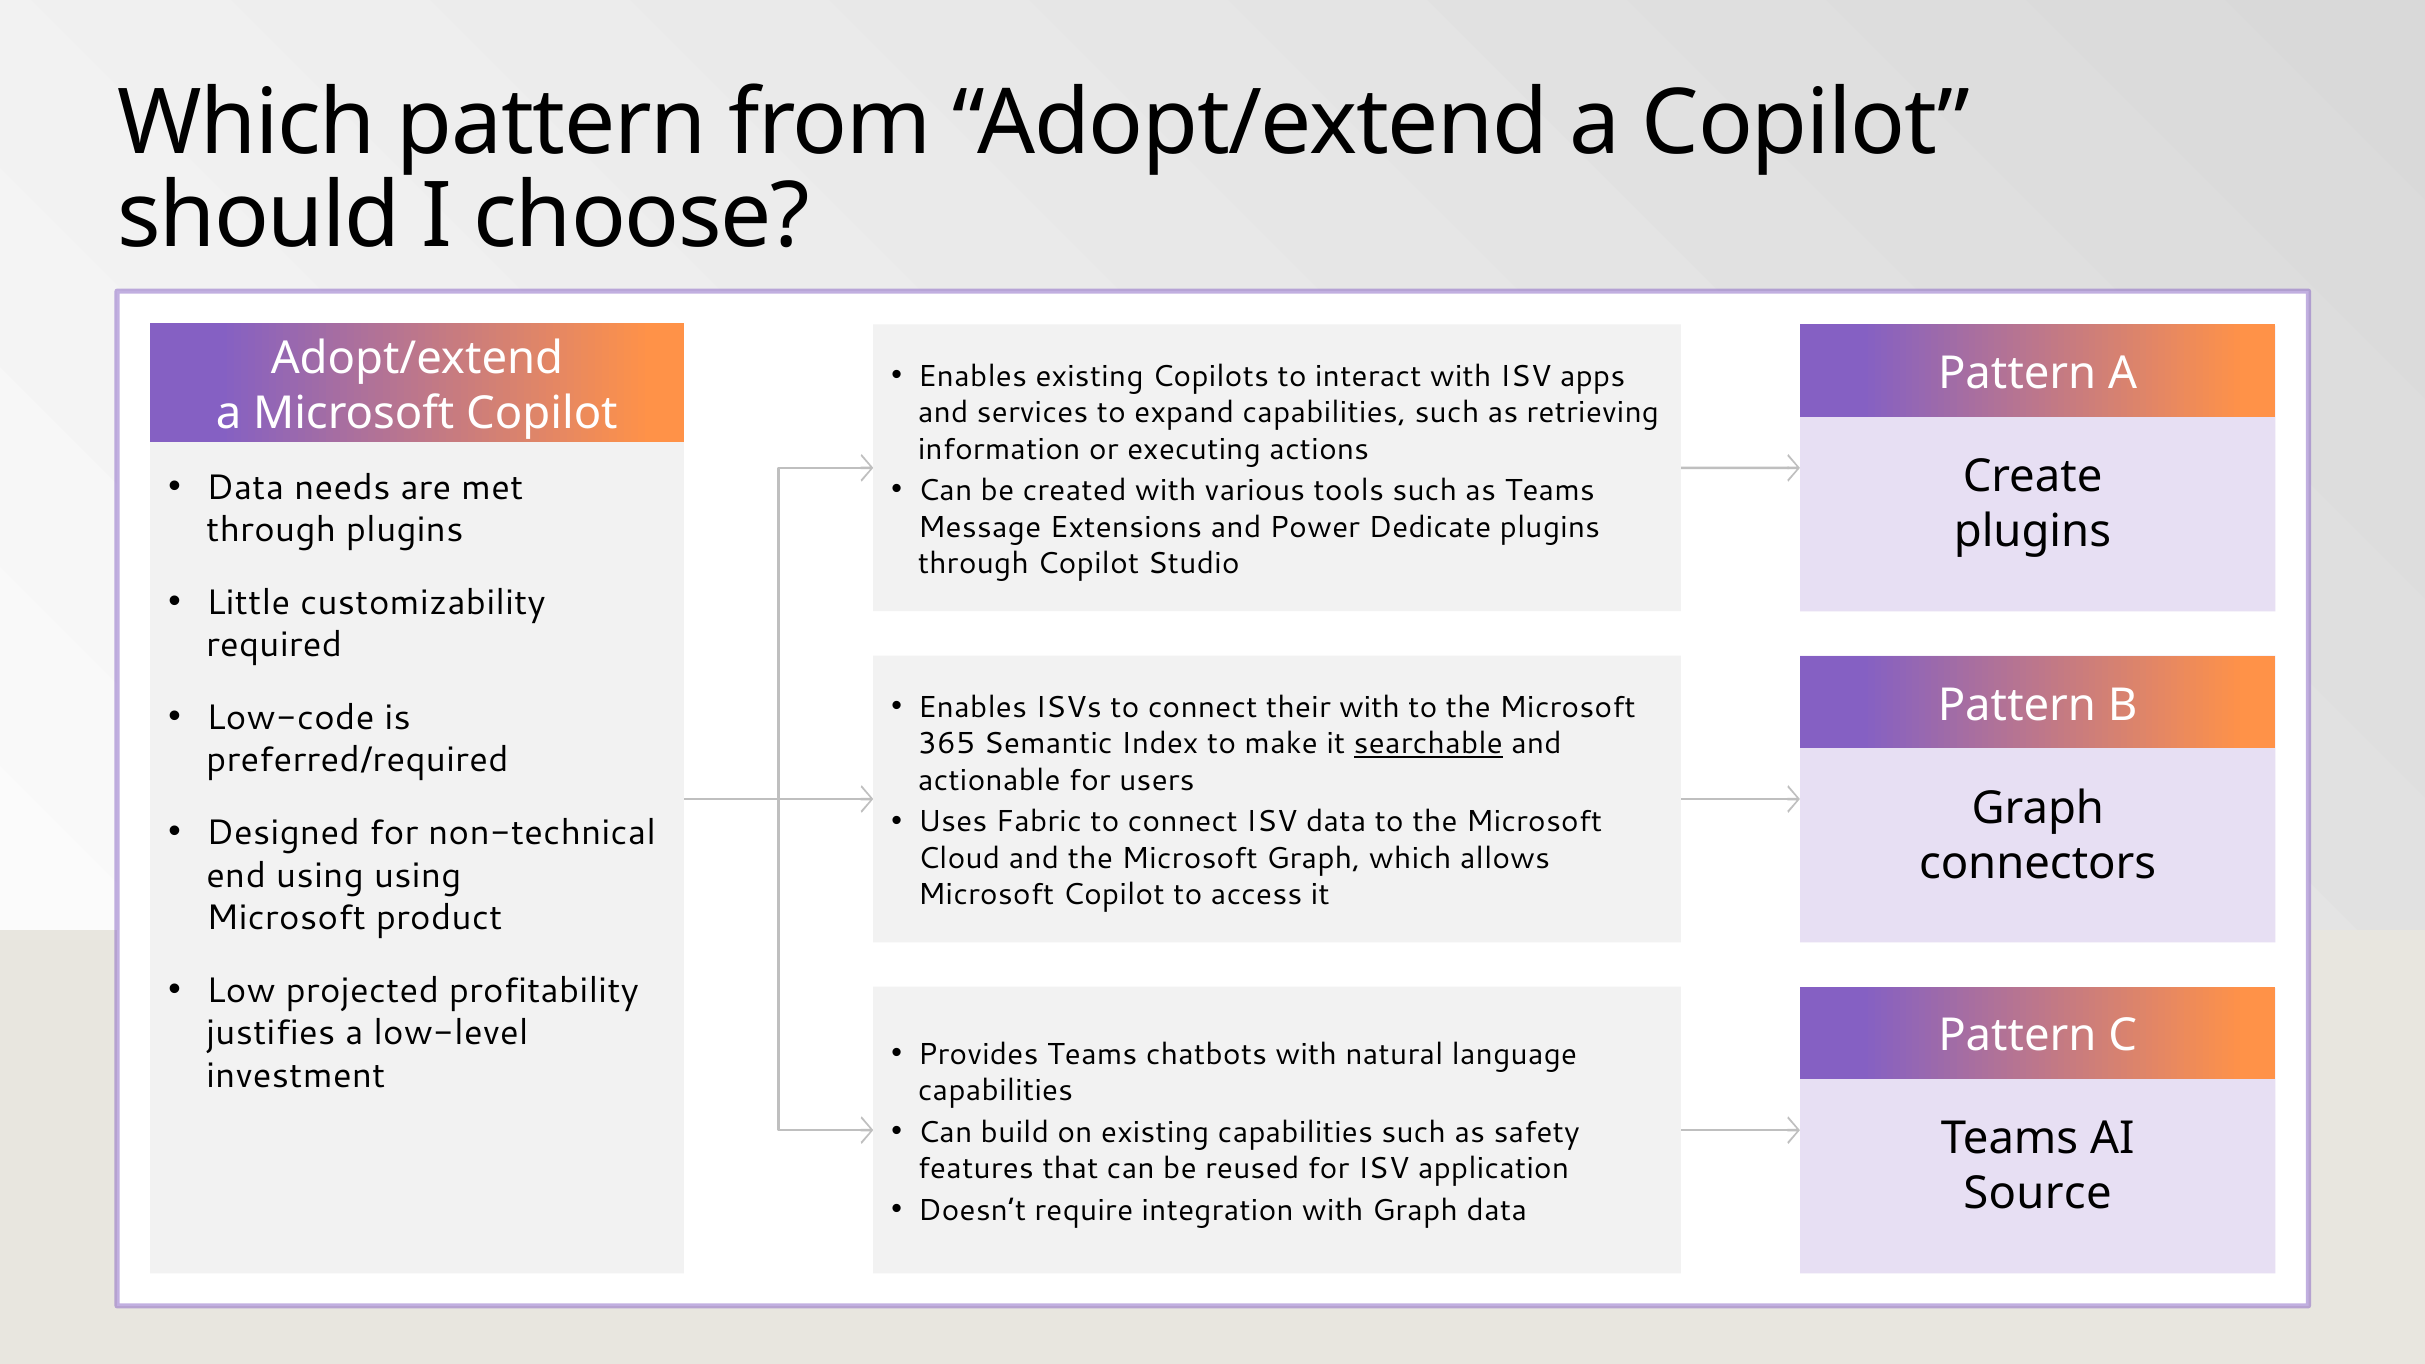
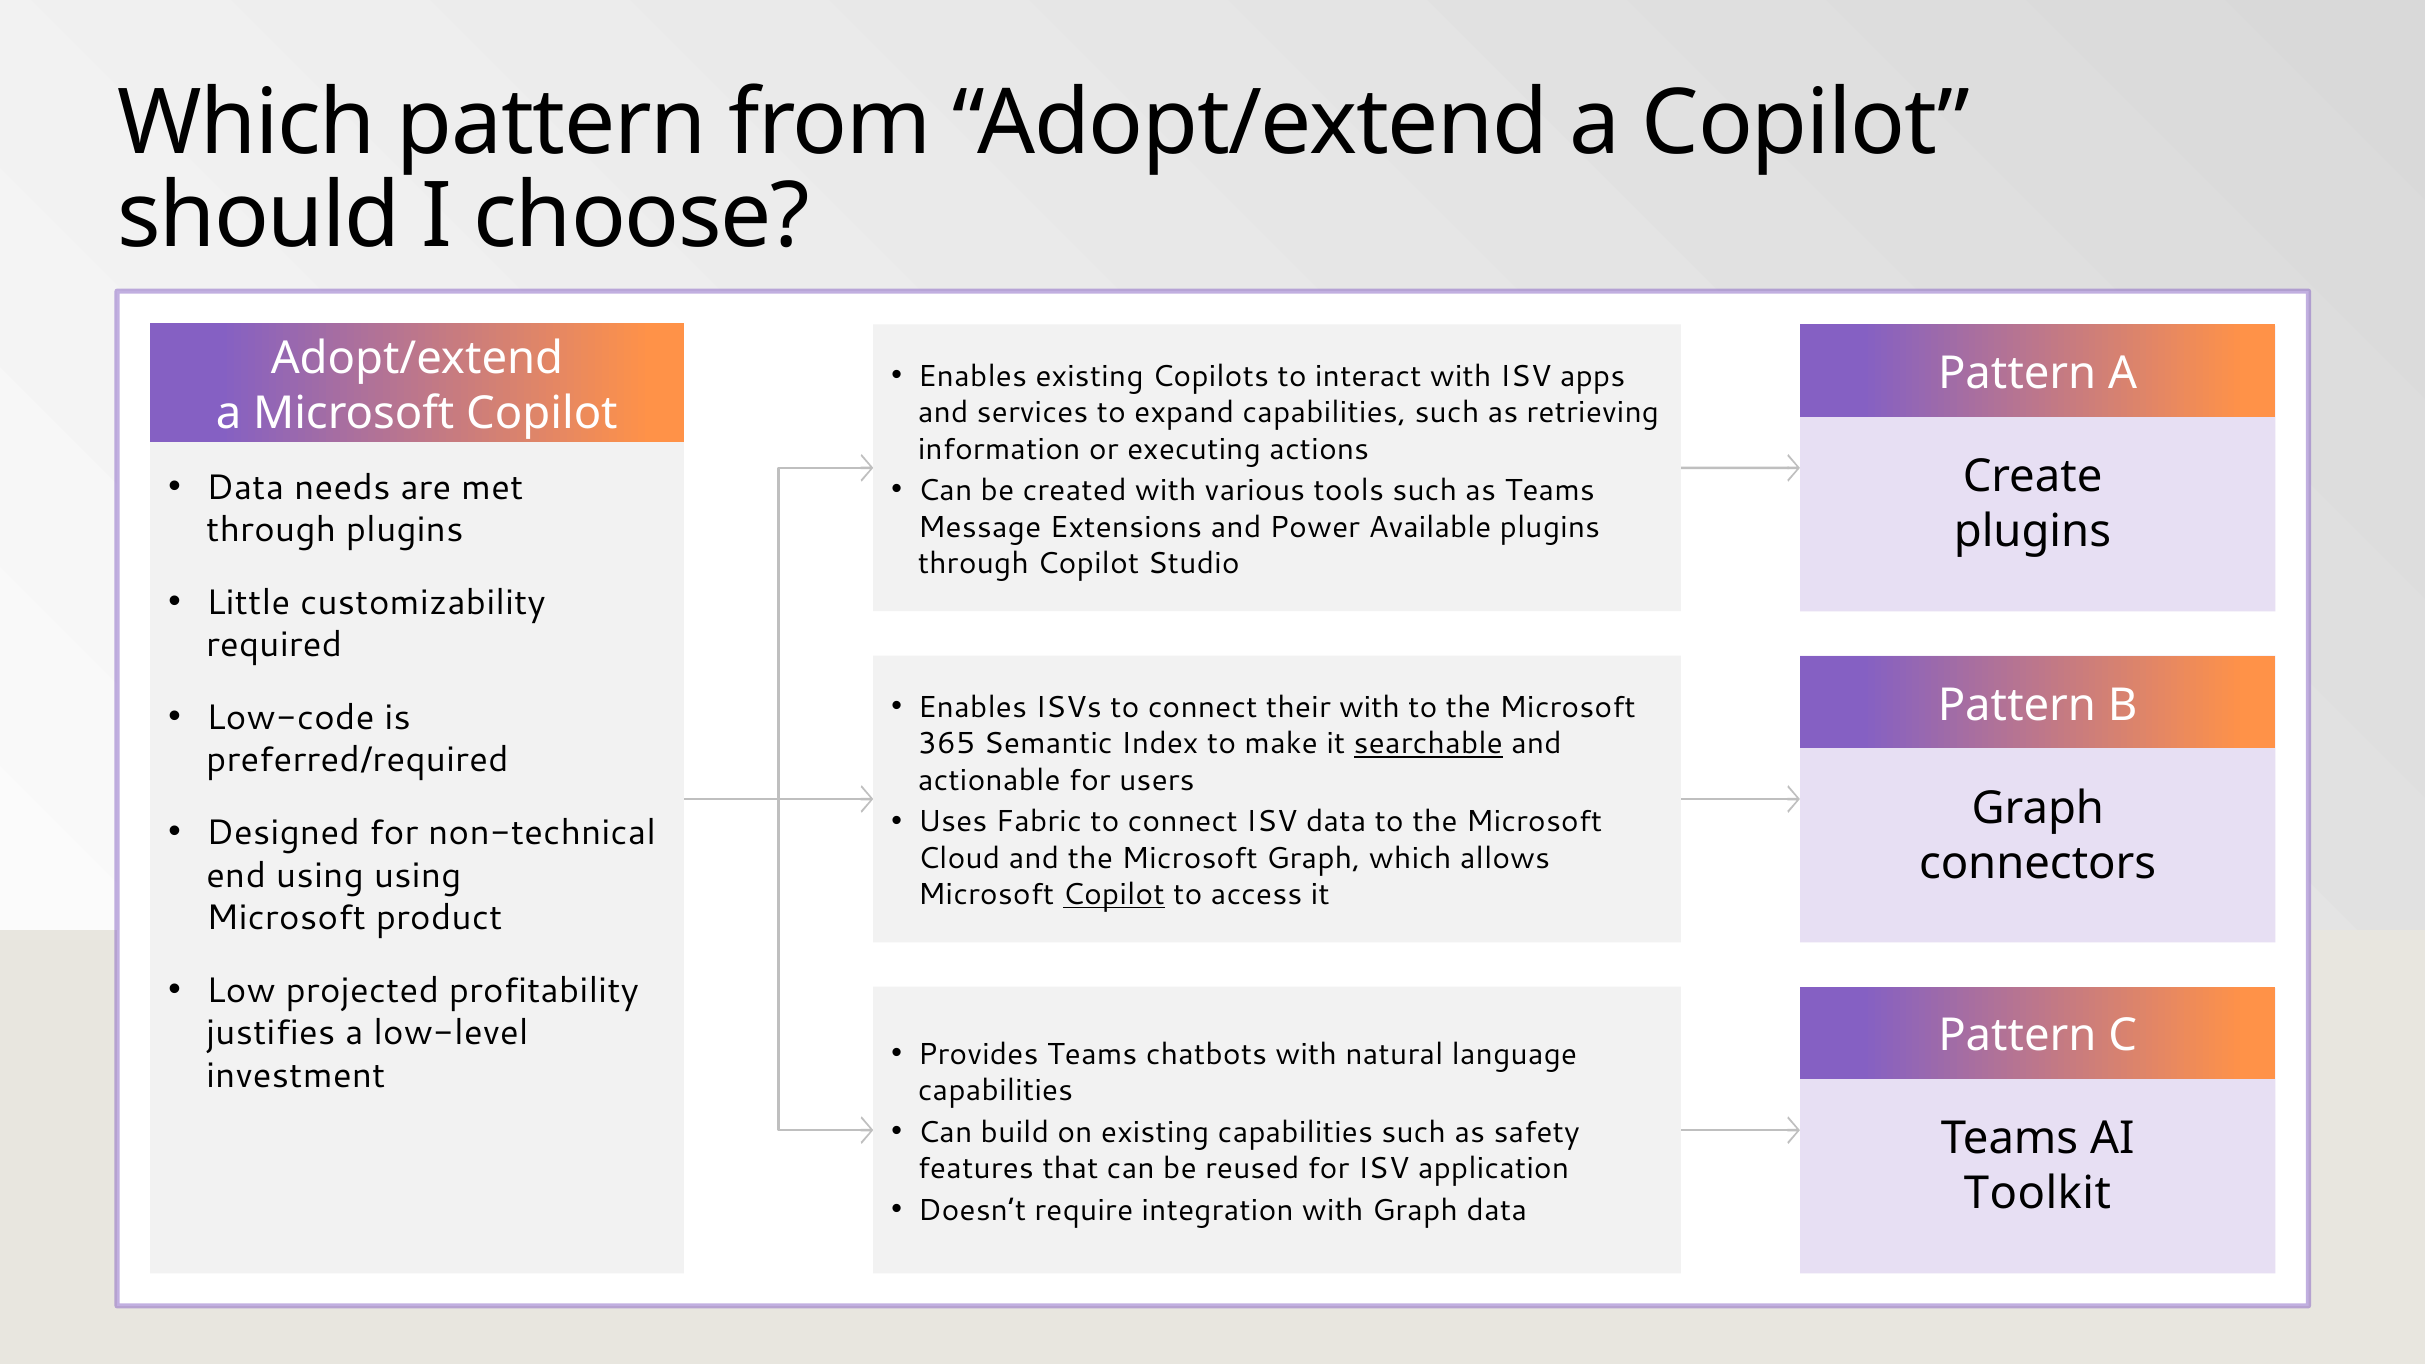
Dedicate: Dedicate -> Available
Copilot at (1114, 895) underline: none -> present
Source: Source -> Toolkit
